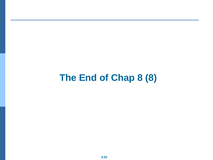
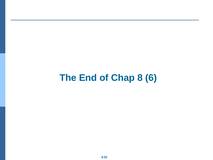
8 8: 8 -> 6
